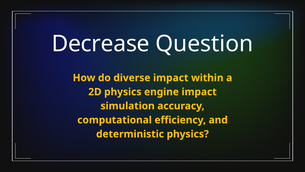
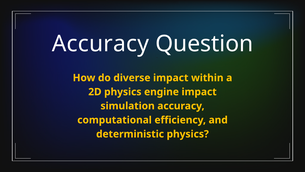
Decrease at (101, 44): Decrease -> Accuracy
